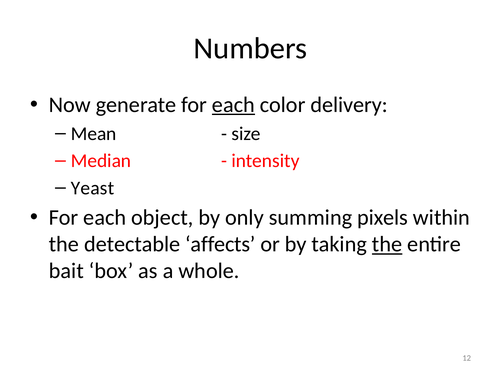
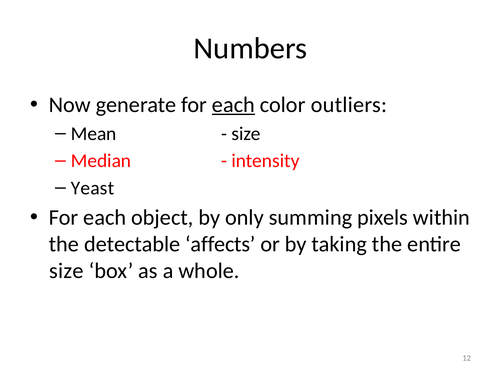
delivery: delivery -> outliers
the at (387, 245) underline: present -> none
bait at (66, 272): bait -> size
